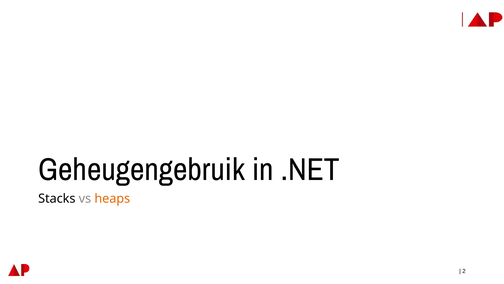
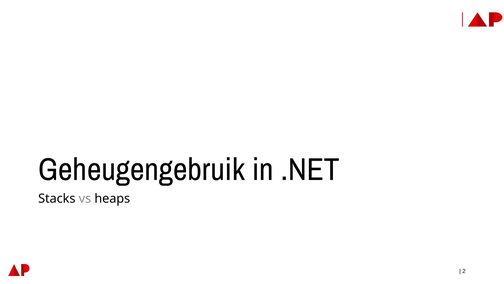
heaps colour: orange -> black
